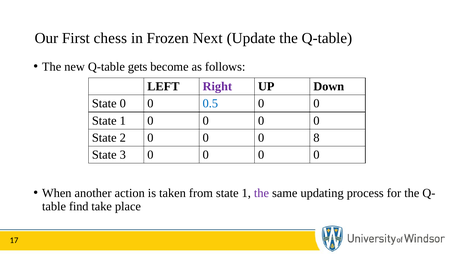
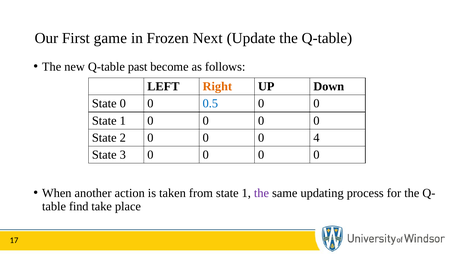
chess: chess -> game
gets: gets -> past
Right colour: purple -> orange
8: 8 -> 4
